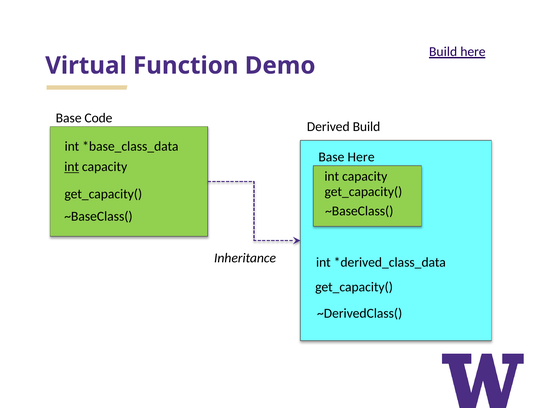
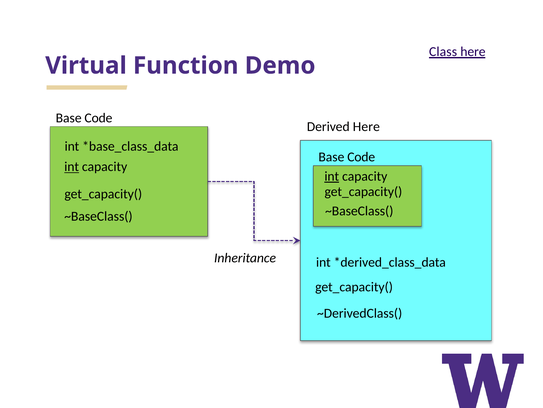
Build at (443, 52): Build -> Class
Derived Build: Build -> Here
Here at (361, 157): Here -> Code
int at (332, 176) underline: none -> present
